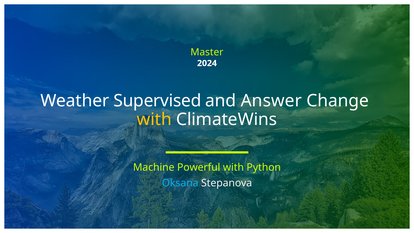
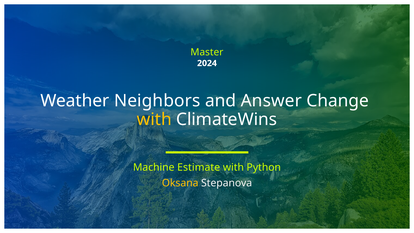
Supervised: Supervised -> Neighbors
Powerful: Powerful -> Estimate
Oksana colour: light blue -> yellow
